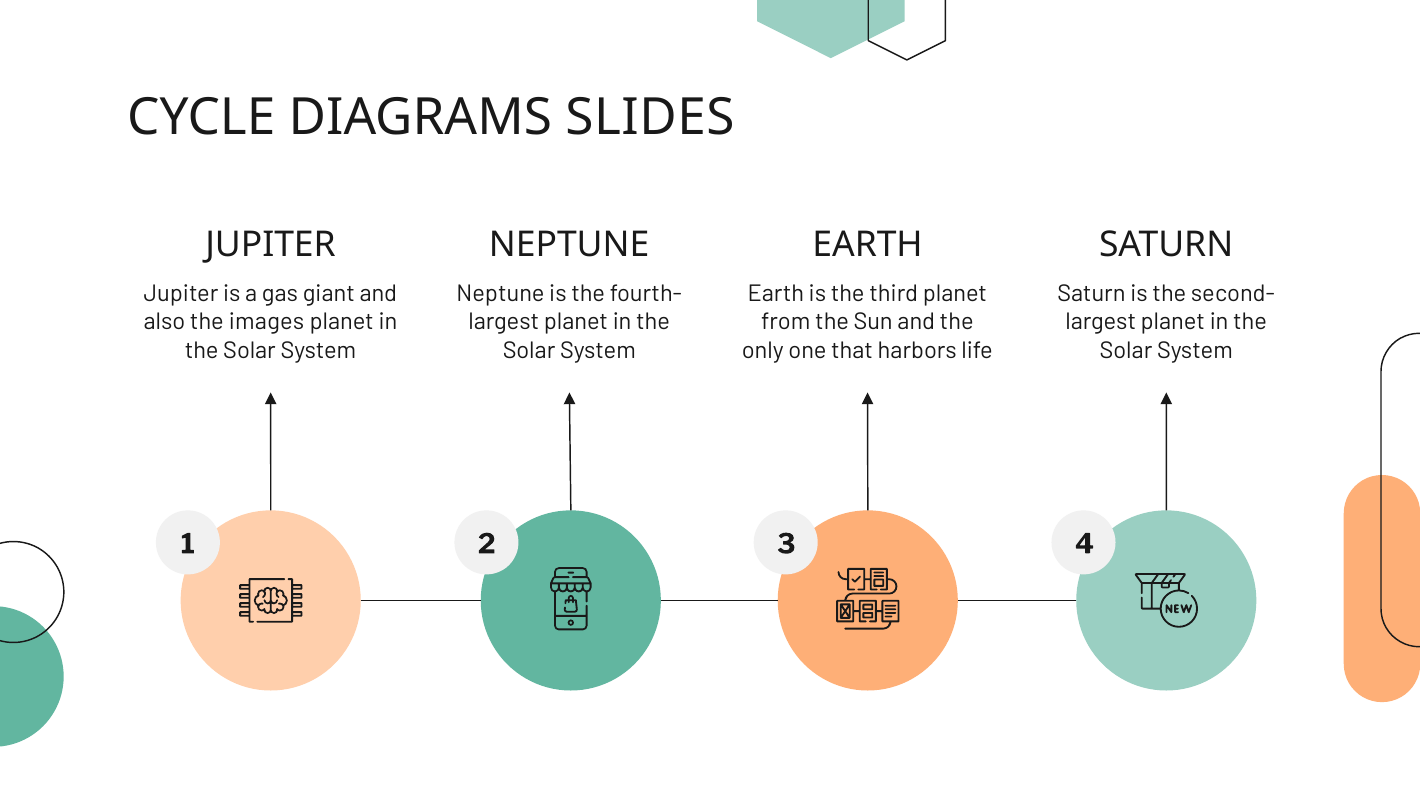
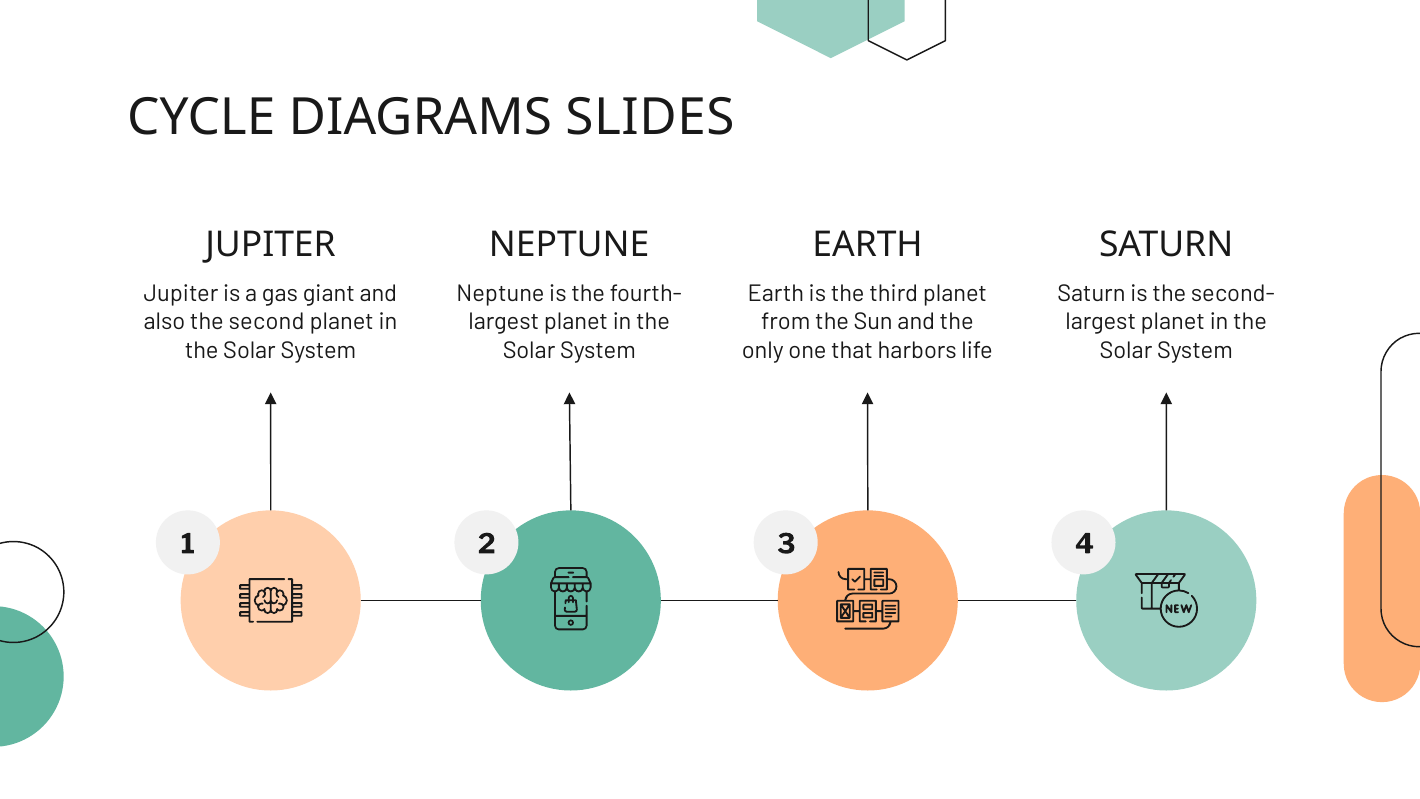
images: images -> second
